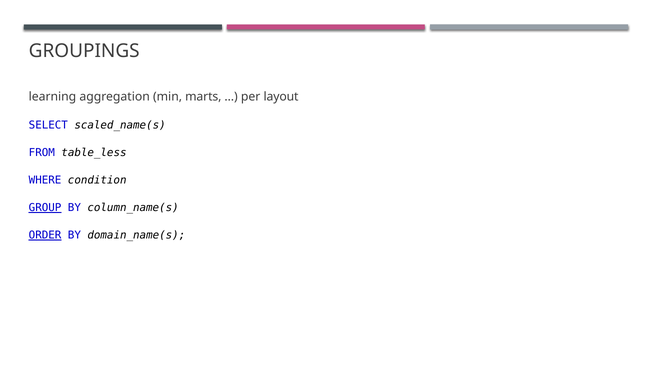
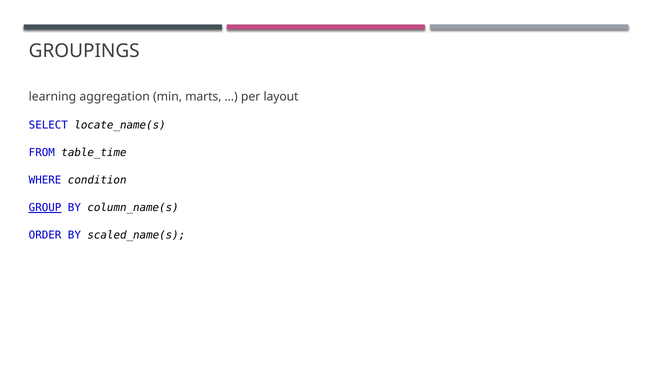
scaled_name(s: scaled_name(s -> locate_name(s
table_less: table_less -> table_time
ORDER underline: present -> none
domain_name(s: domain_name(s -> scaled_name(s
